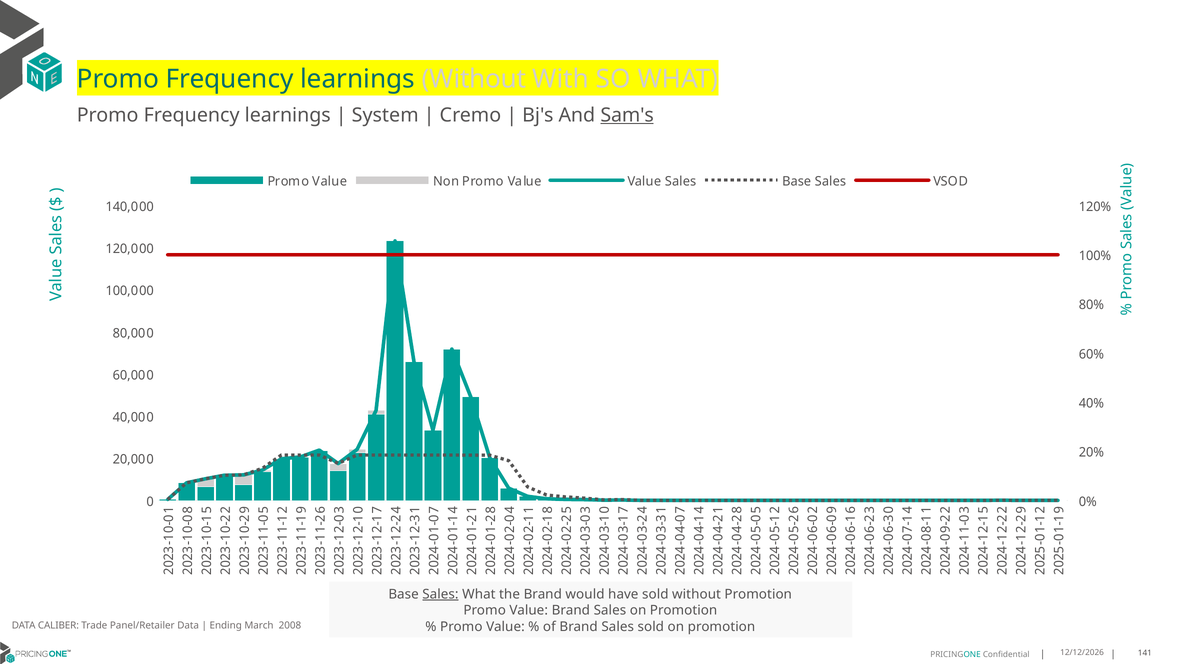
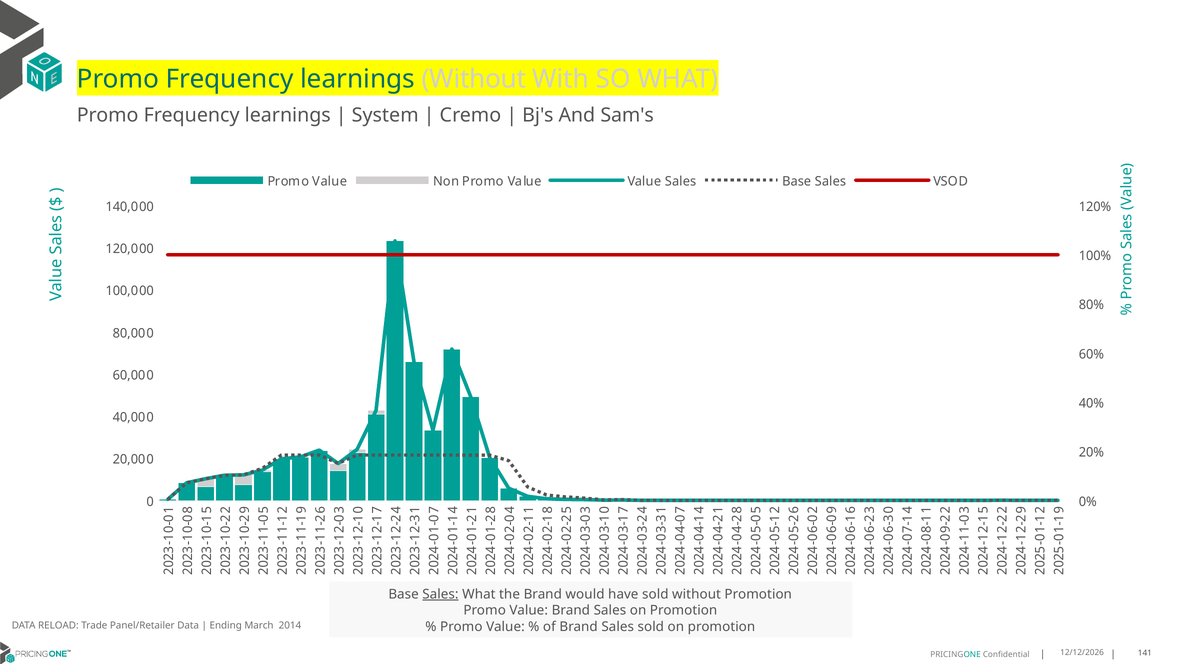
Sam's underline: present -> none
CALIBER: CALIBER -> RELOAD
2008: 2008 -> 2014
